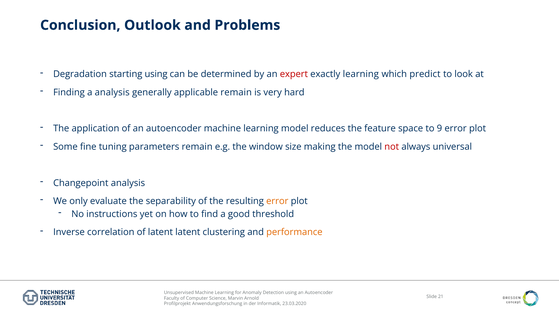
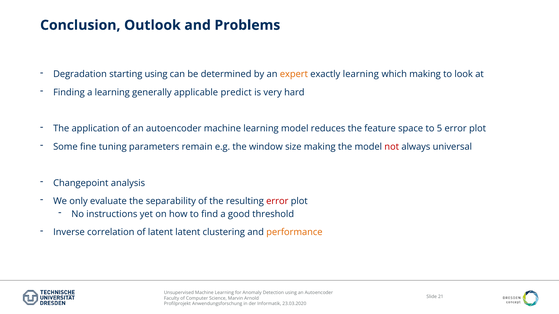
expert colour: red -> orange
which predict: predict -> making
a analysis: analysis -> learning
applicable remain: remain -> predict
9: 9 -> 5
error at (277, 201) colour: orange -> red
